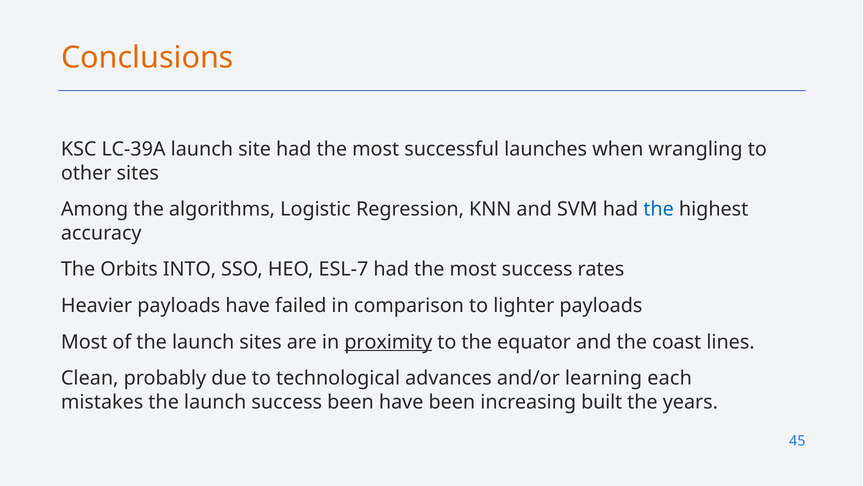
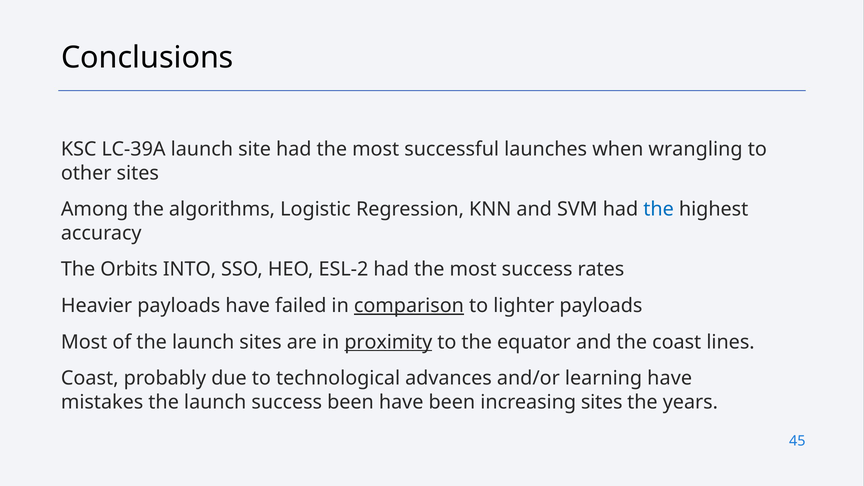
Conclusions colour: orange -> black
ESL-7: ESL-7 -> ESL-2
comparison underline: none -> present
Clean at (90, 378): Clean -> Coast
learning each: each -> have
increasing built: built -> sites
